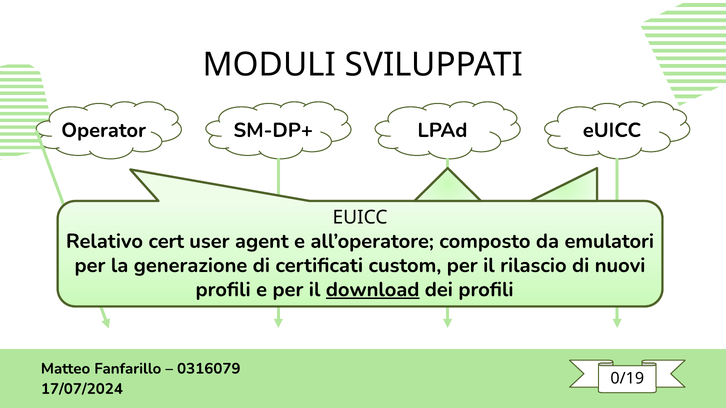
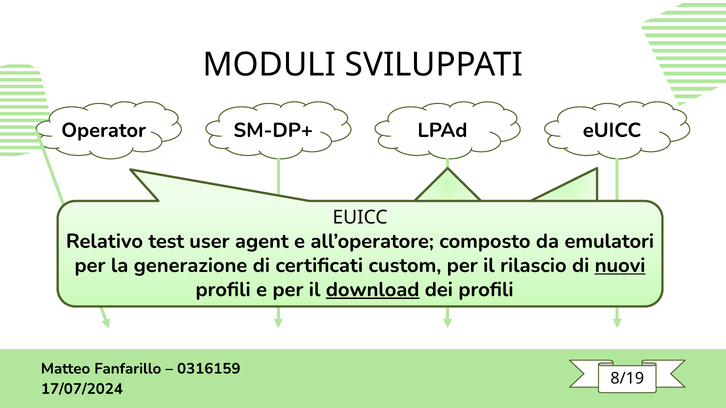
cert: cert -> test
nuovi underline: none -> present
0316079: 0316079 -> 0316159
0/19: 0/19 -> 8/19
